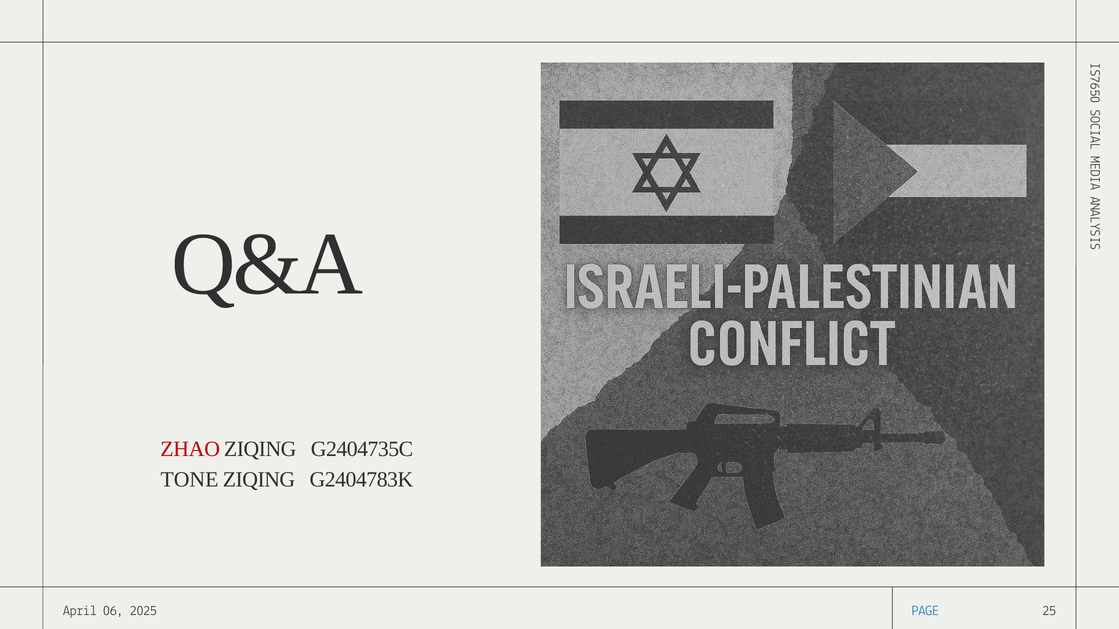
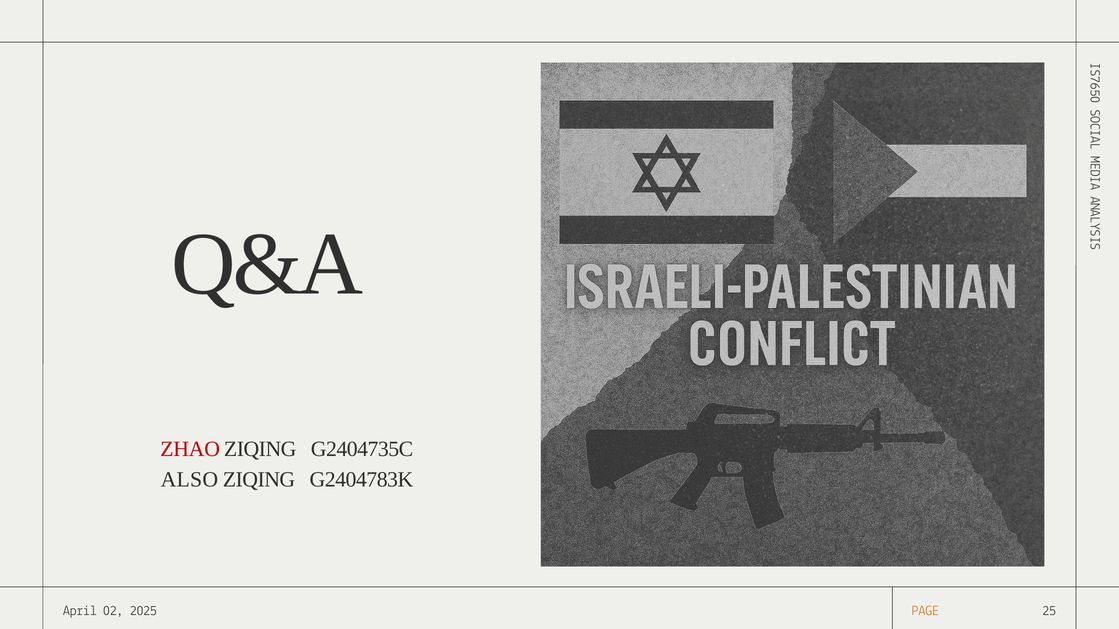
TONE: TONE -> ALSO
06: 06 -> 02
PAGE colour: blue -> orange
